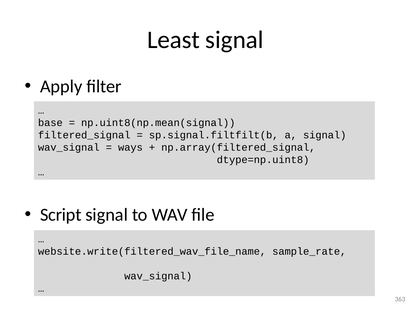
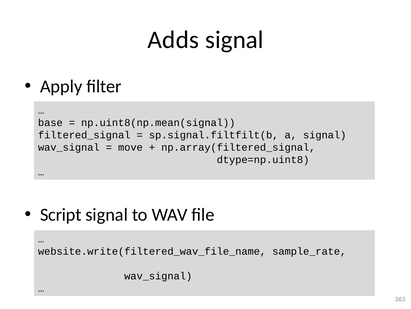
Least: Least -> Adds
ways: ways -> move
